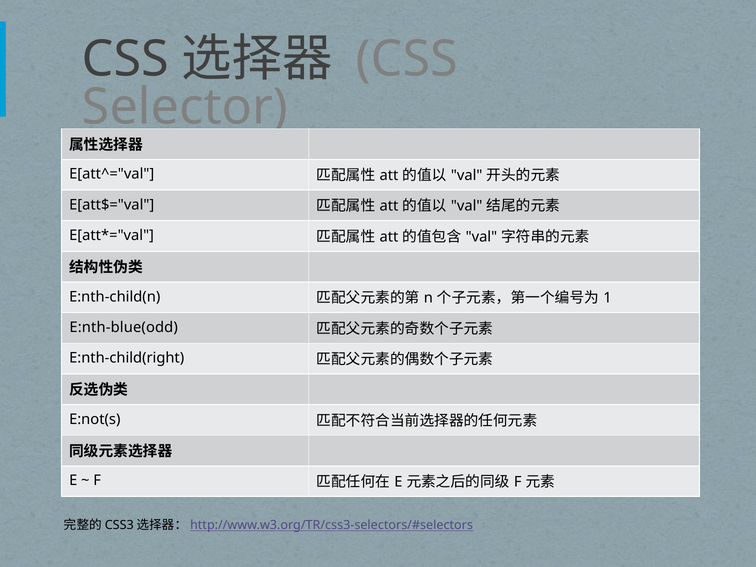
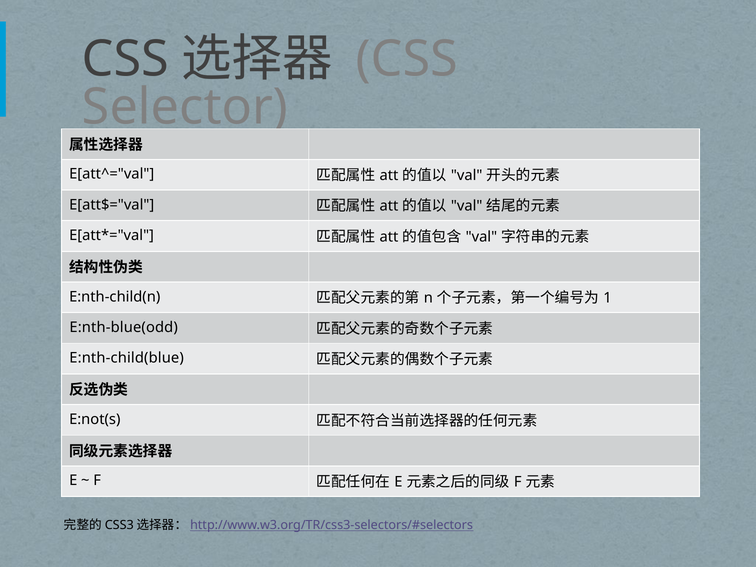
E:nth-child(right: E:nth-child(right -> E:nth-child(blue
